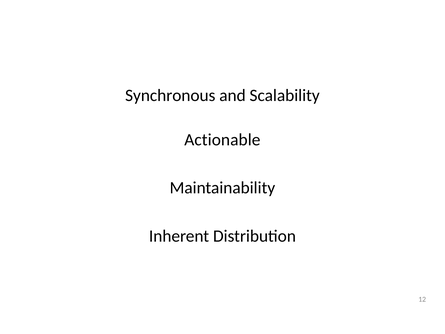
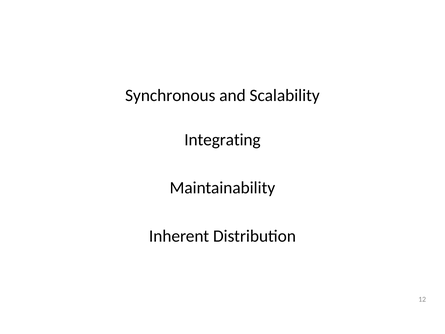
Actionable: Actionable -> Integrating
